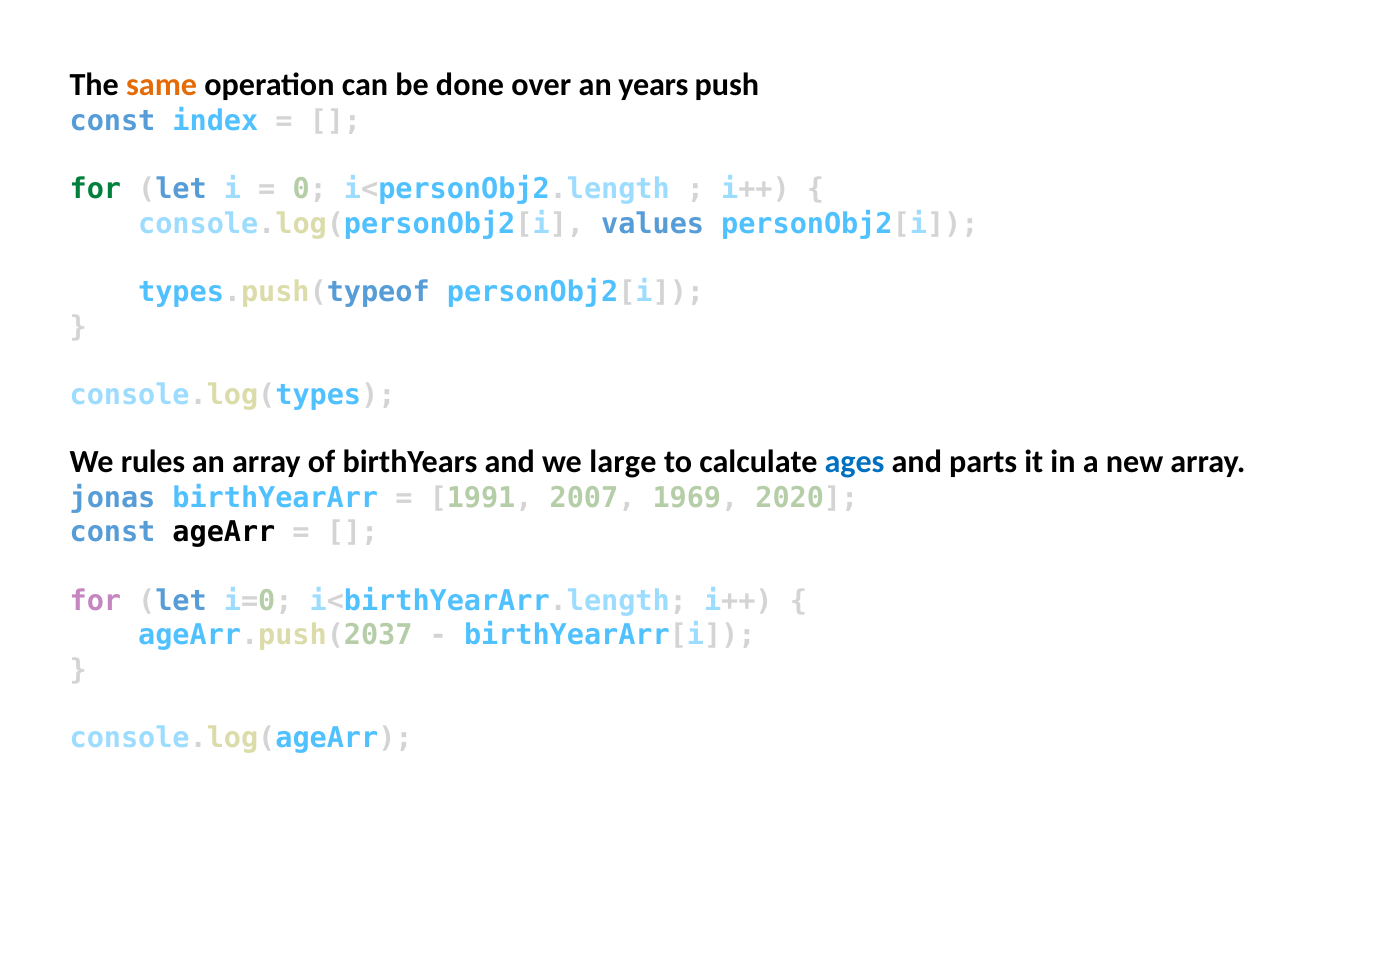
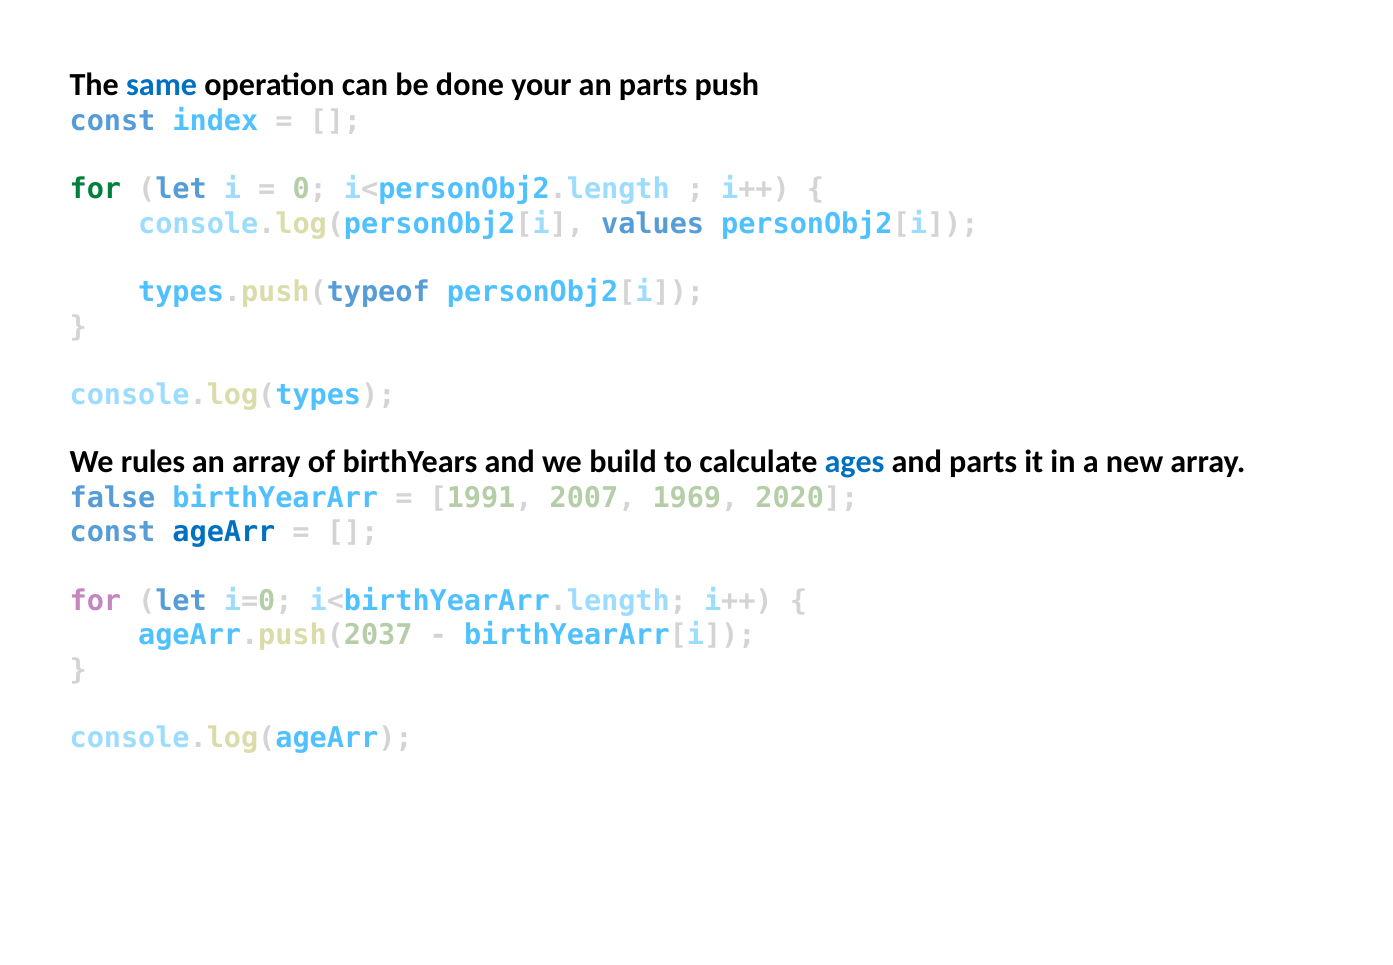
same colour: orange -> blue
over: over -> your
an years: years -> parts
large: large -> build
jonas: jonas -> false
ageArr colour: black -> blue
